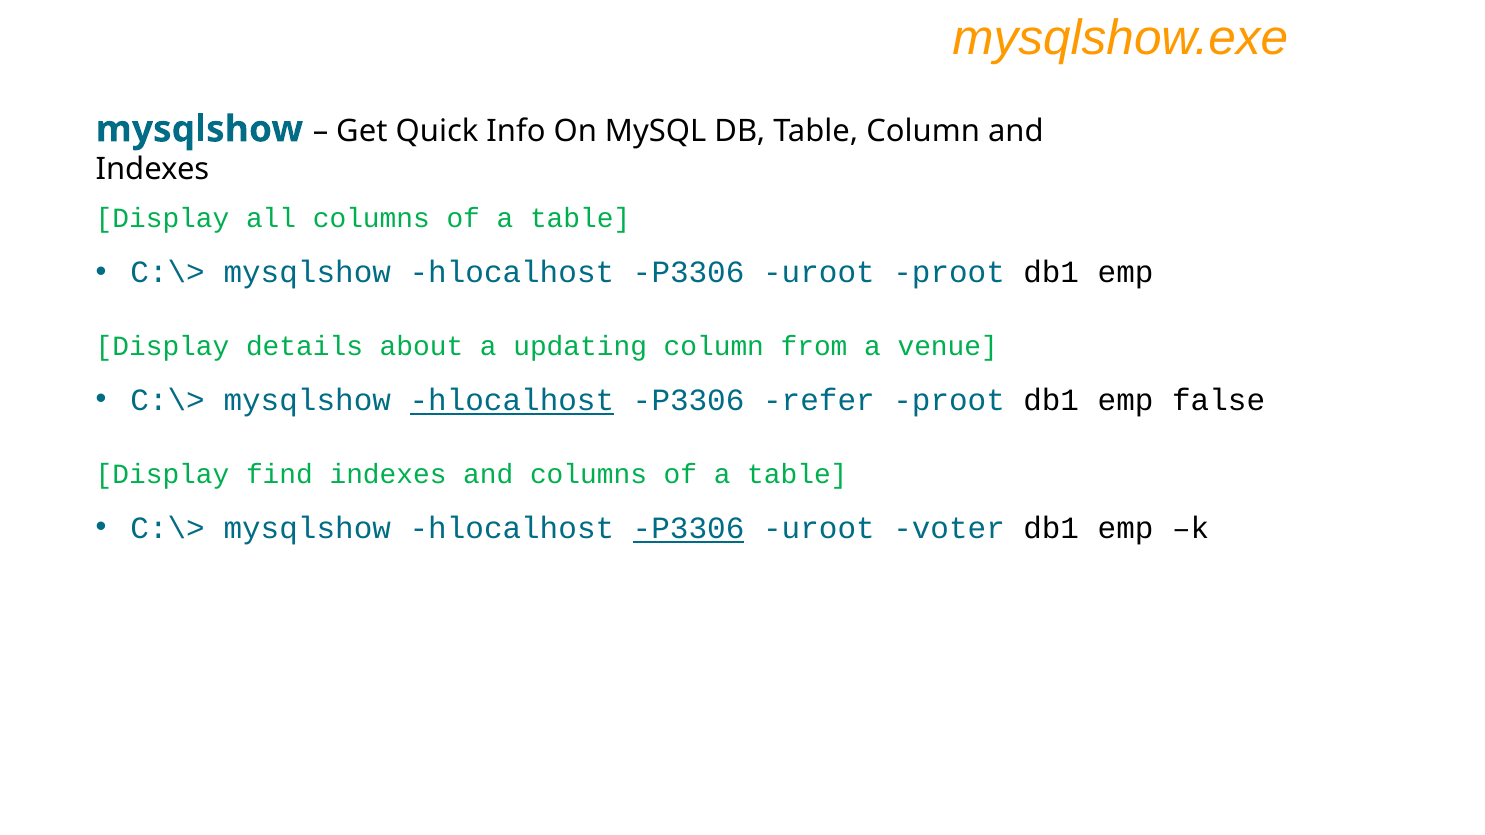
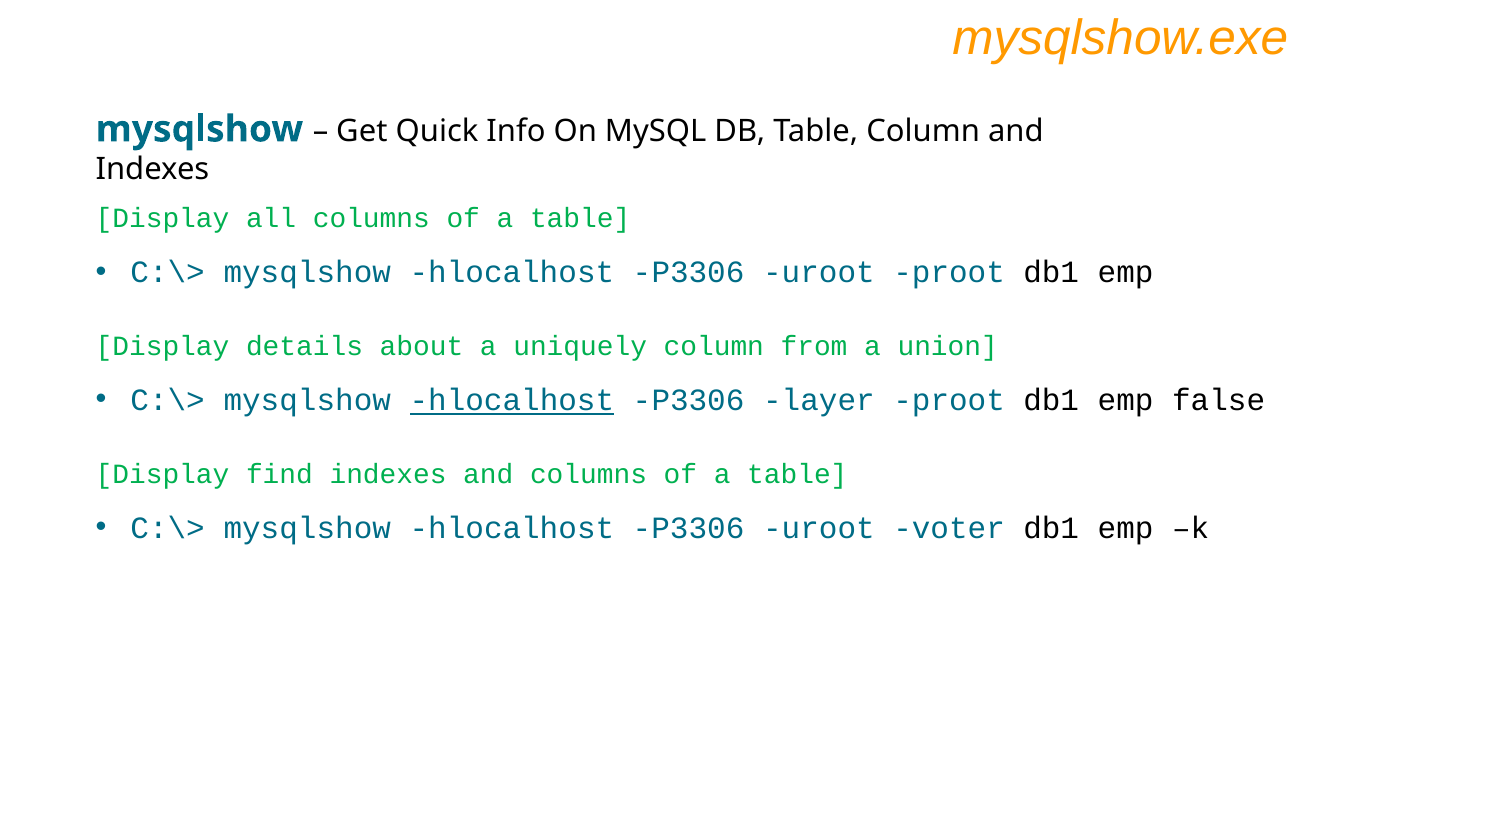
updating: updating -> uniquely
venue: venue -> union
refer: refer -> layer
P3306 at (689, 529) underline: present -> none
